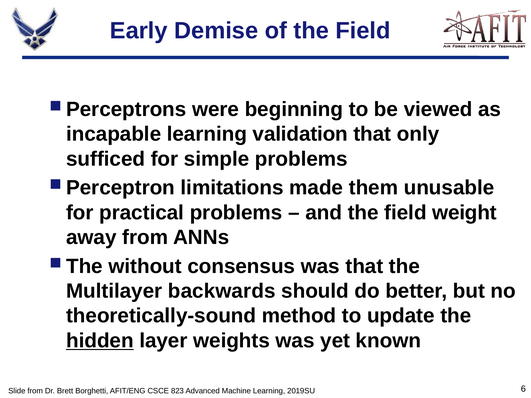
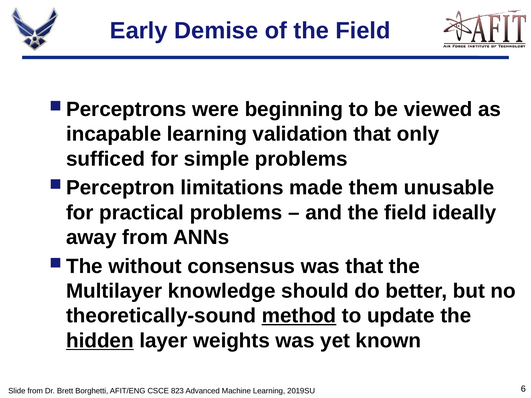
weight: weight -> ideally
backwards: backwards -> knowledge
method underline: none -> present
